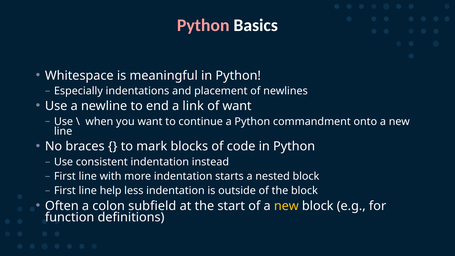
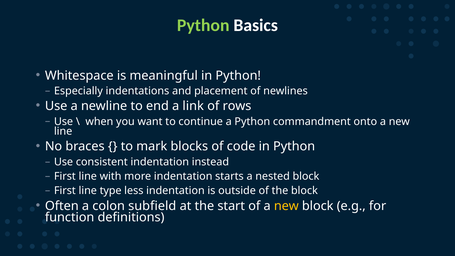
Python at (203, 25) colour: pink -> light green
of want: want -> rows
help: help -> type
